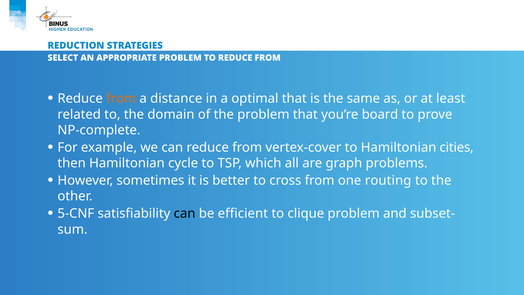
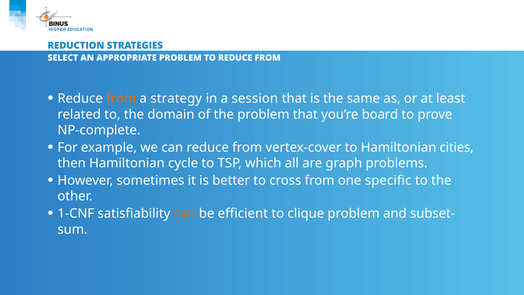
distance: distance -> strategy
optimal: optimal -> session
routing: routing -> specific
5-CNF: 5-CNF -> 1-CNF
can at (185, 213) colour: black -> orange
